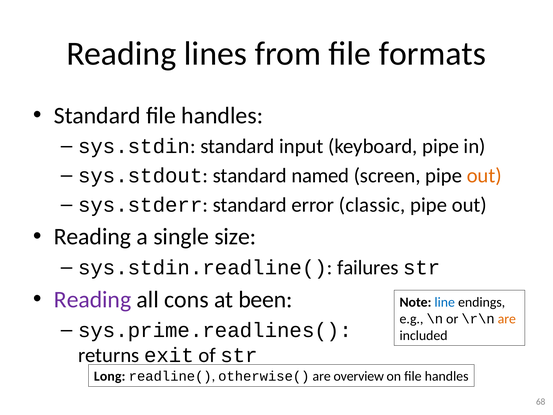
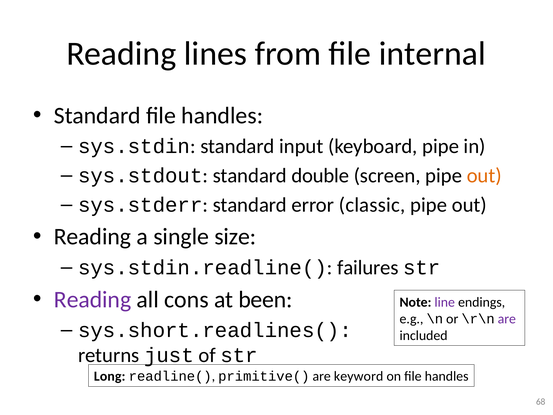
formats: formats -> internal
named: named -> double
line colour: blue -> purple
are at (507, 319) colour: orange -> purple
sys.prime.readlines(: sys.prime.readlines( -> sys.short.readlines(
exit: exit -> just
otherwise(: otherwise( -> primitive(
overview: overview -> keyword
